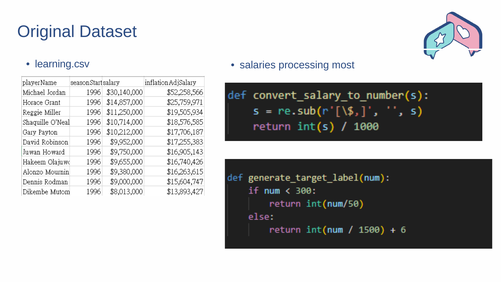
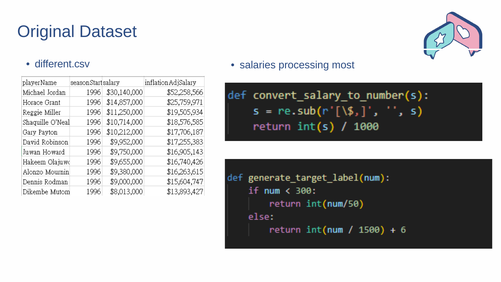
learning.csv: learning.csv -> different.csv
